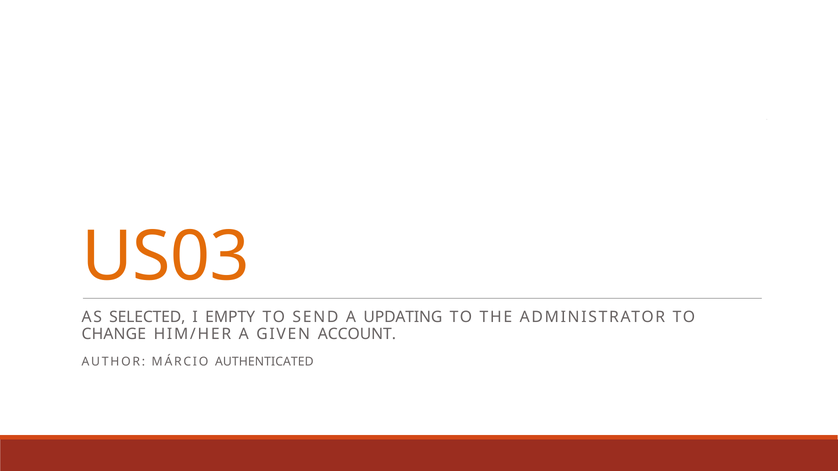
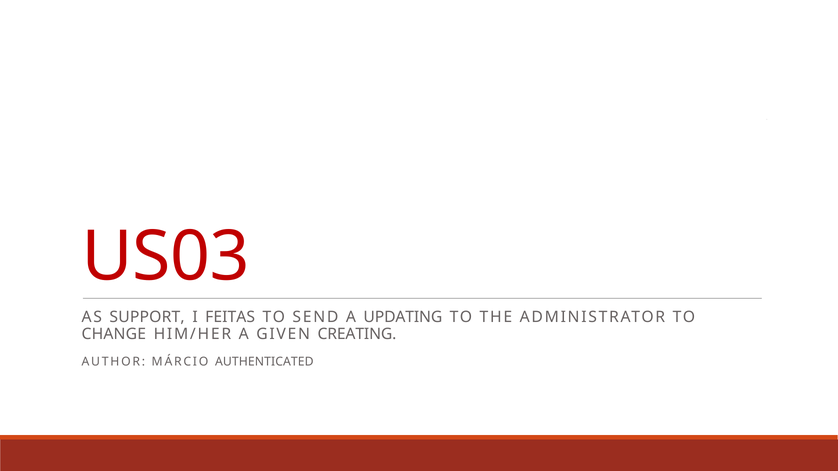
US03 colour: orange -> red
SELECTED: SELECTED -> SUPPORT
EMPTY: EMPTY -> FEITAS
ACCOUNT: ACCOUNT -> CREATING
